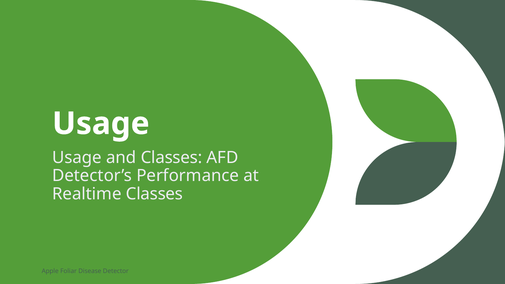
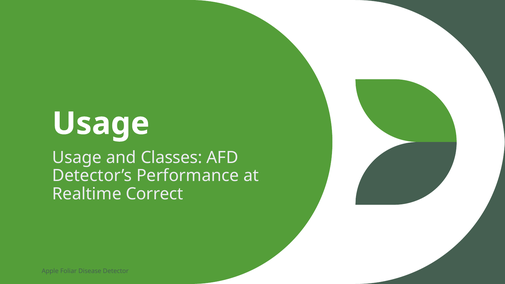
Realtime Classes: Classes -> Correct
